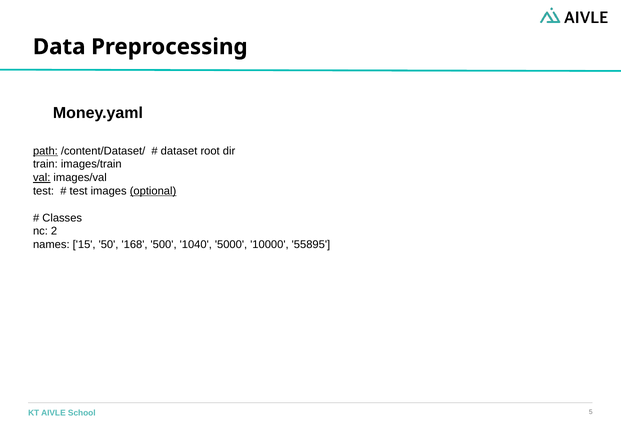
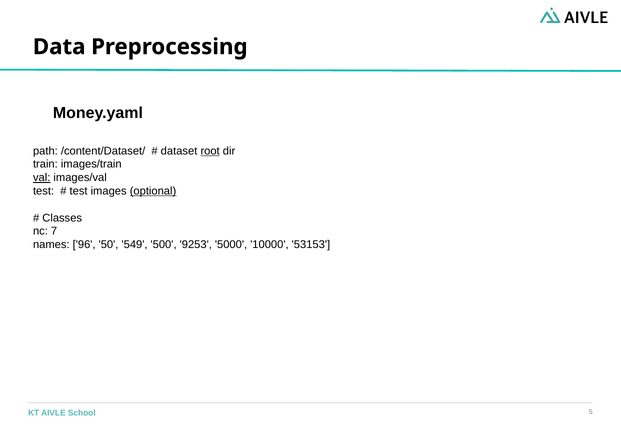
path underline: present -> none
root underline: none -> present
2: 2 -> 7
15: 15 -> 96
168: 168 -> 549
1040: 1040 -> 9253
55895: 55895 -> 53153
